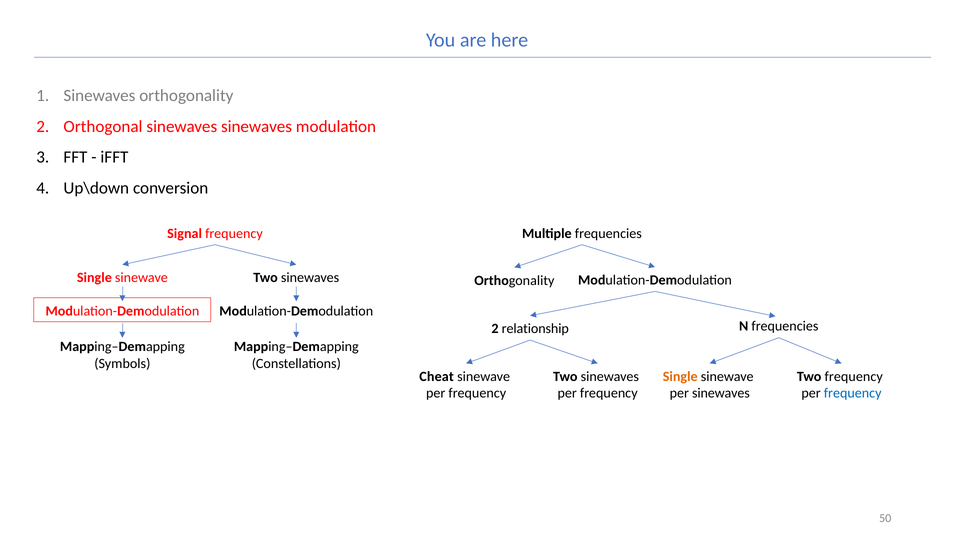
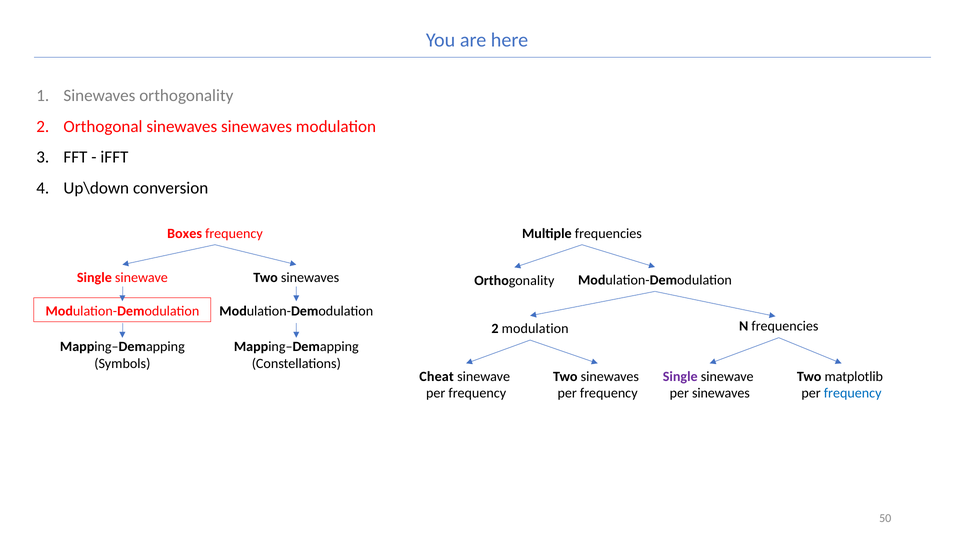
Signal: Signal -> Boxes
2 relationship: relationship -> modulation
Single at (680, 376) colour: orange -> purple
Two frequency: frequency -> matplotlib
